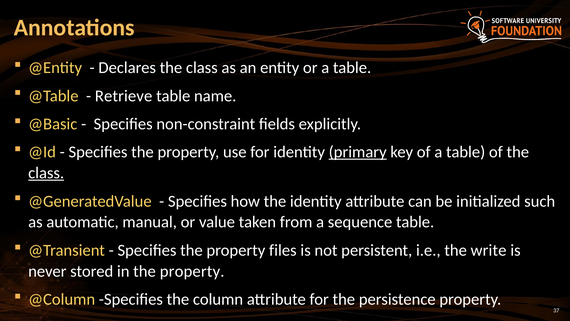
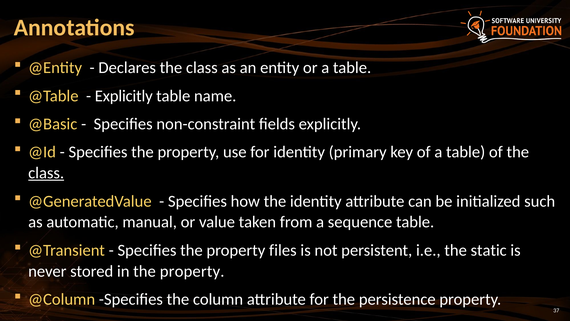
Retrieve at (124, 96): Retrieve -> Explicitly
primary underline: present -> none
write: write -> static
